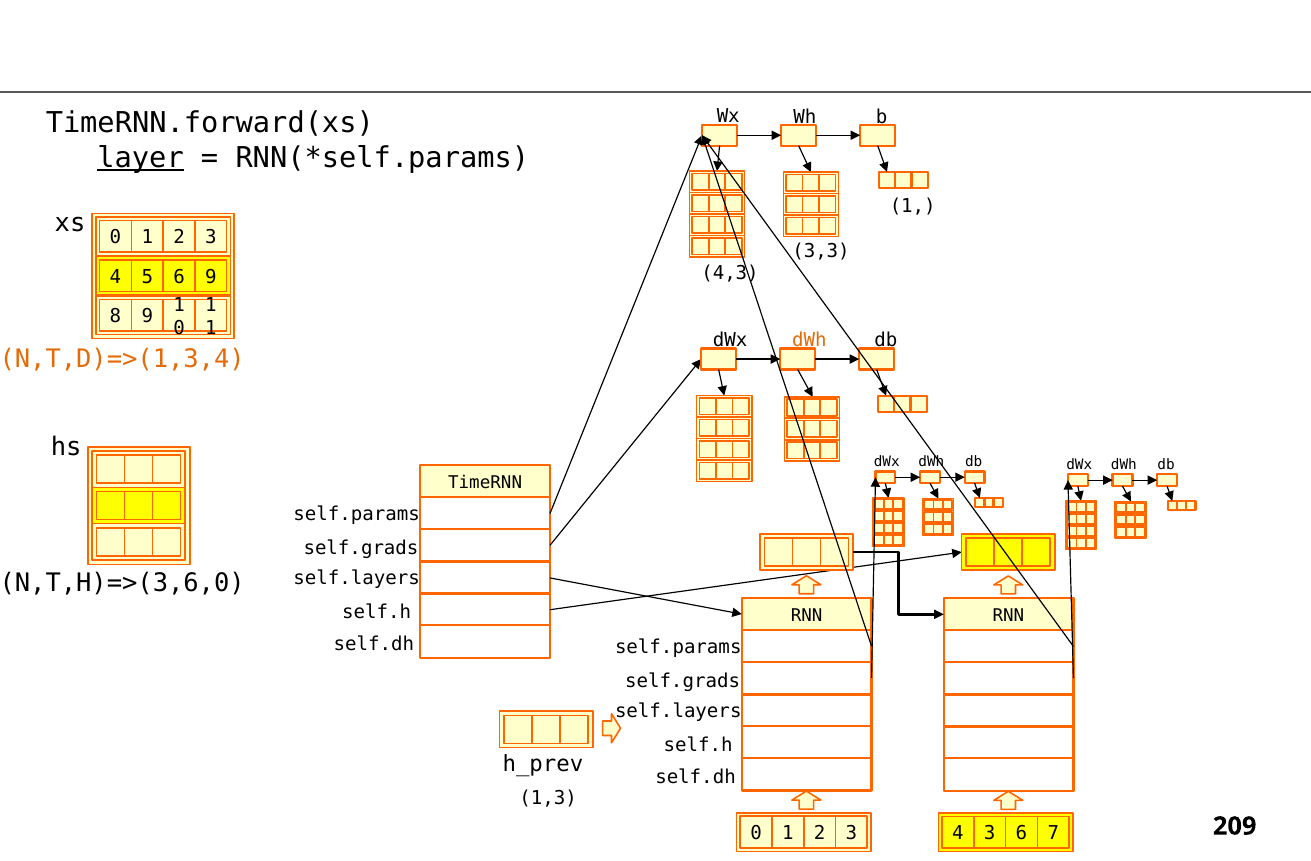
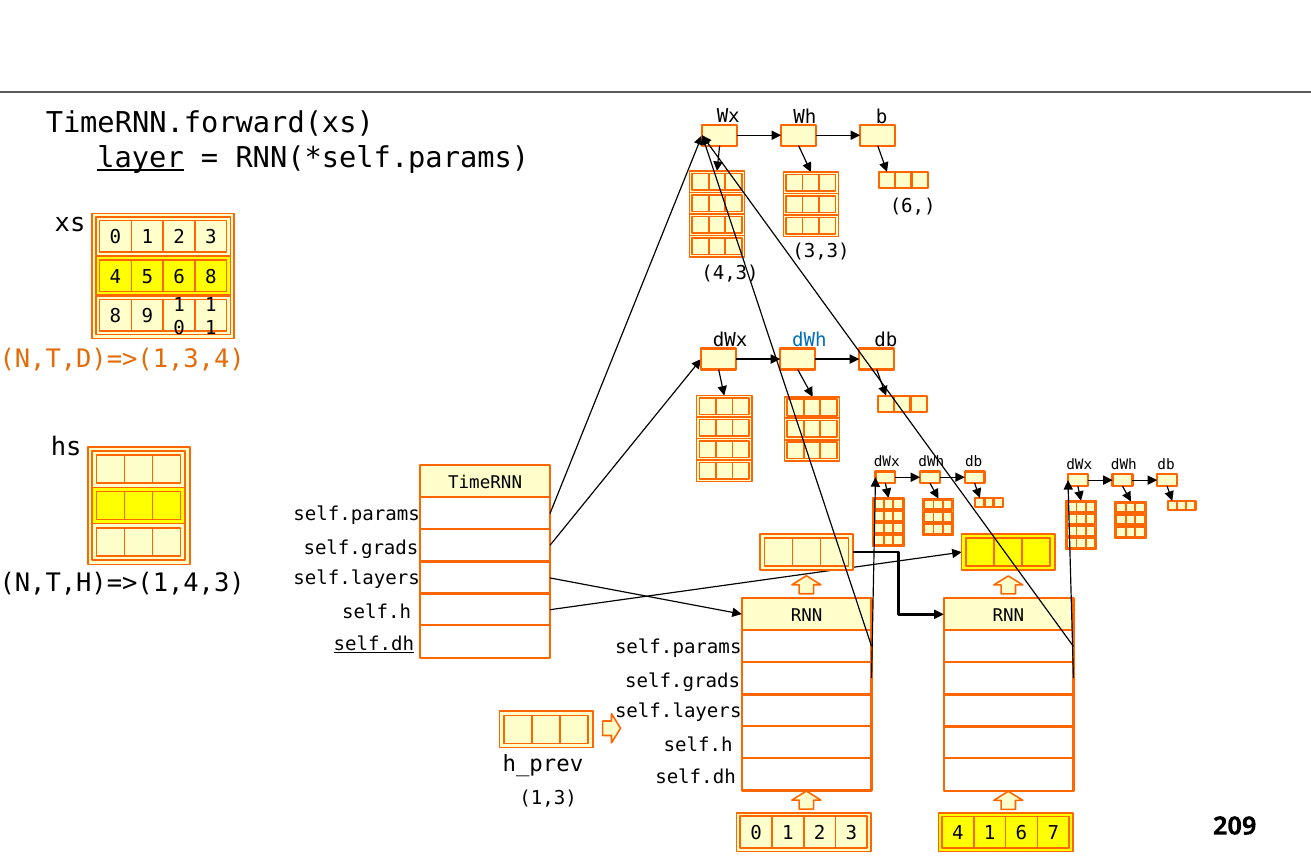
1 at (913, 206): 1 -> 6
6 9: 9 -> 8
dWh at (809, 341) colour: orange -> blue
N,T,H)=>(3,6,0: N,T,H)=>(3,6,0 -> N,T,H)=>(1,4,3
self.dh at (374, 645) underline: none -> present
4 3: 3 -> 1
